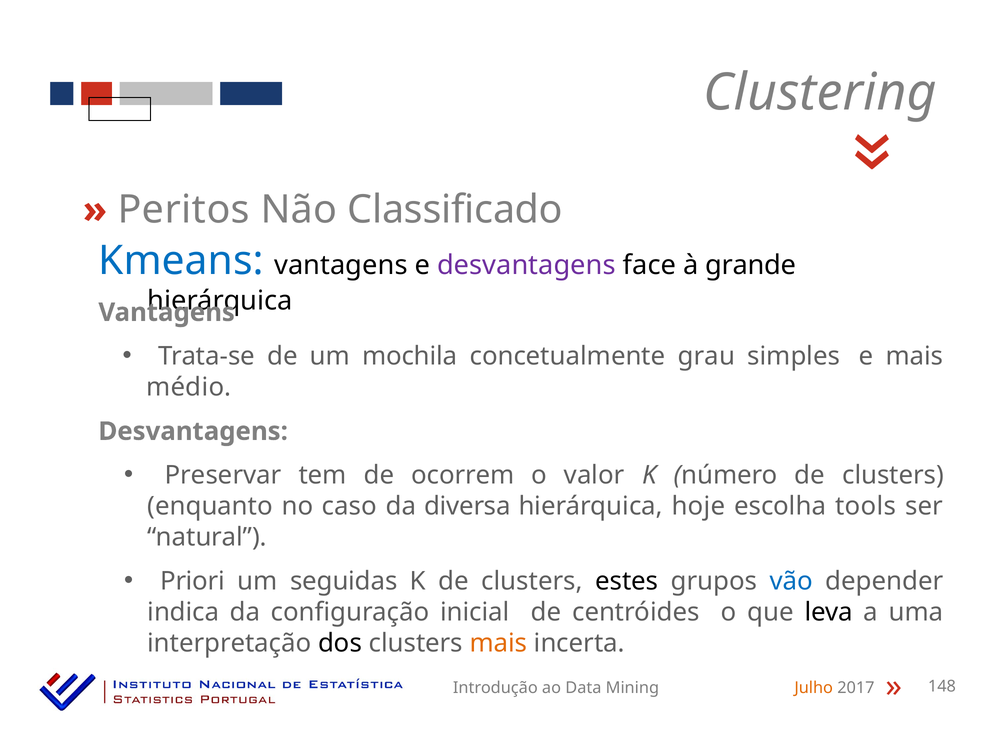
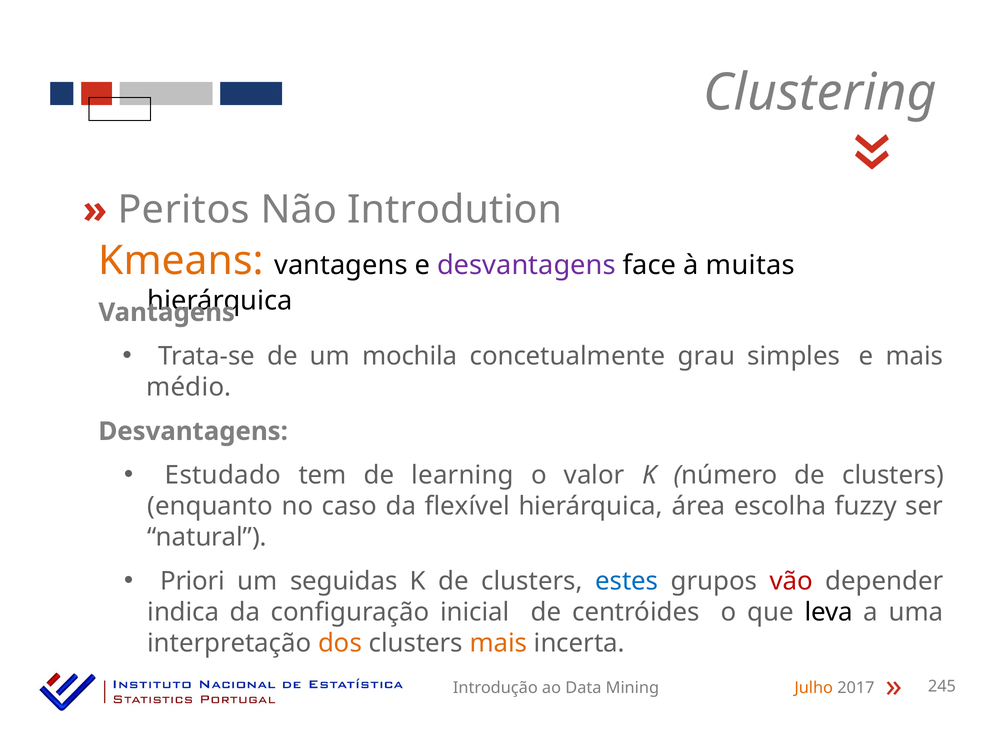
Classificado: Classificado -> Introdution
Kmeans colour: blue -> orange
grande: grande -> muitas
Preservar: Preservar -> Estudado
ocorrem: ocorrem -> learning
diversa: diversa -> flexível
hoje: hoje -> área
tools: tools -> fuzzy
estes colour: black -> blue
vão colour: blue -> red
dos colour: black -> orange
148: 148 -> 245
